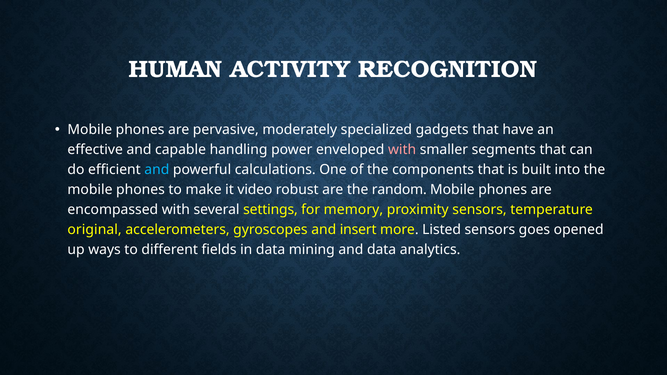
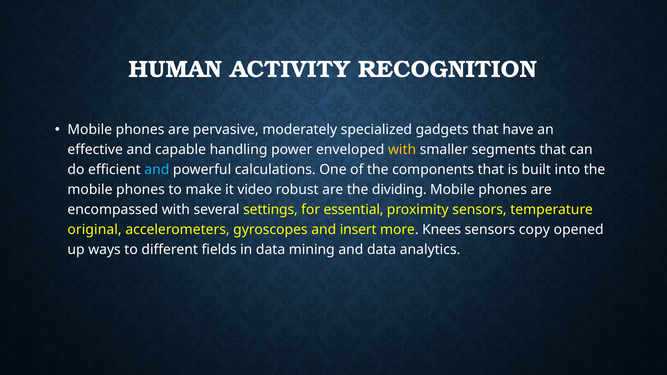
with at (402, 150) colour: pink -> yellow
random: random -> dividing
memory: memory -> essential
Listed: Listed -> Knees
goes: goes -> copy
